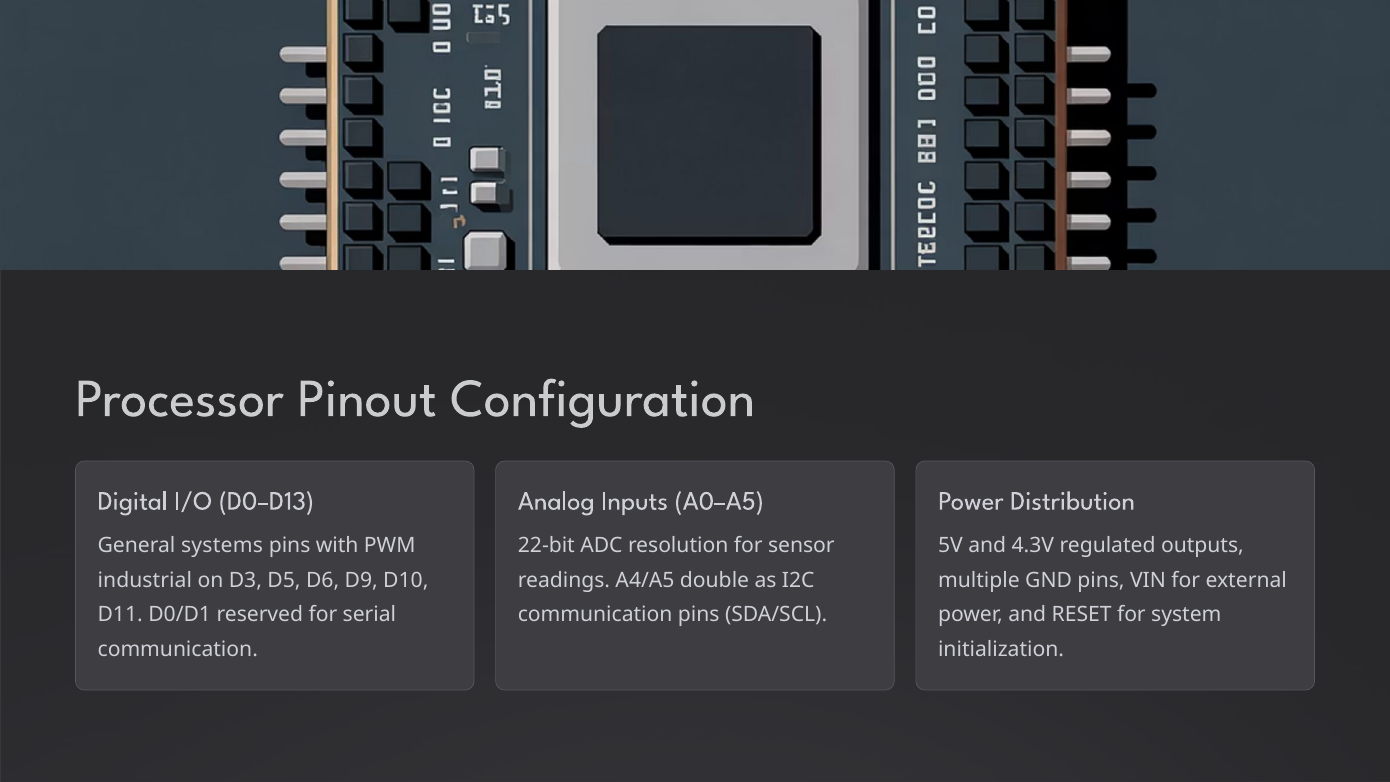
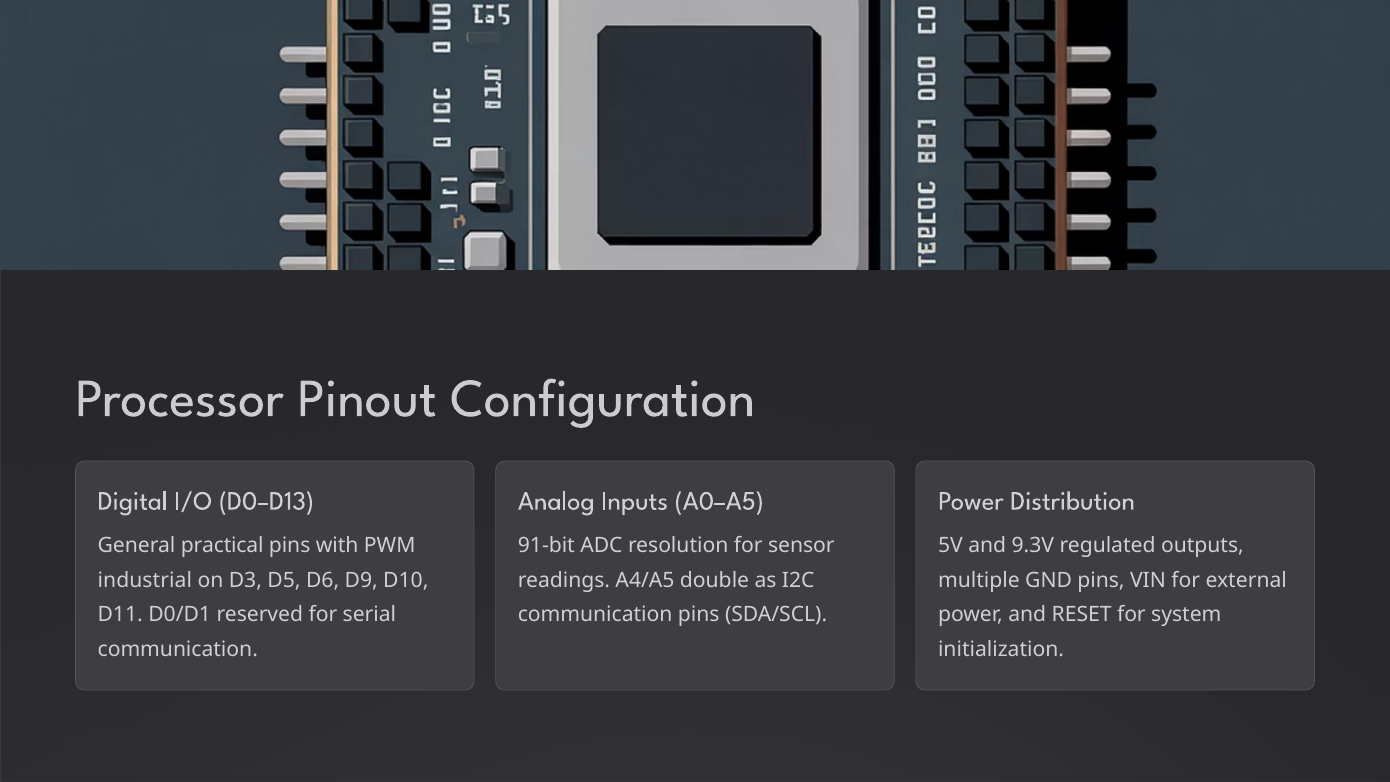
systems: systems -> practical
4.3V: 4.3V -> 9.3V
22-bit: 22-bit -> 91-bit
